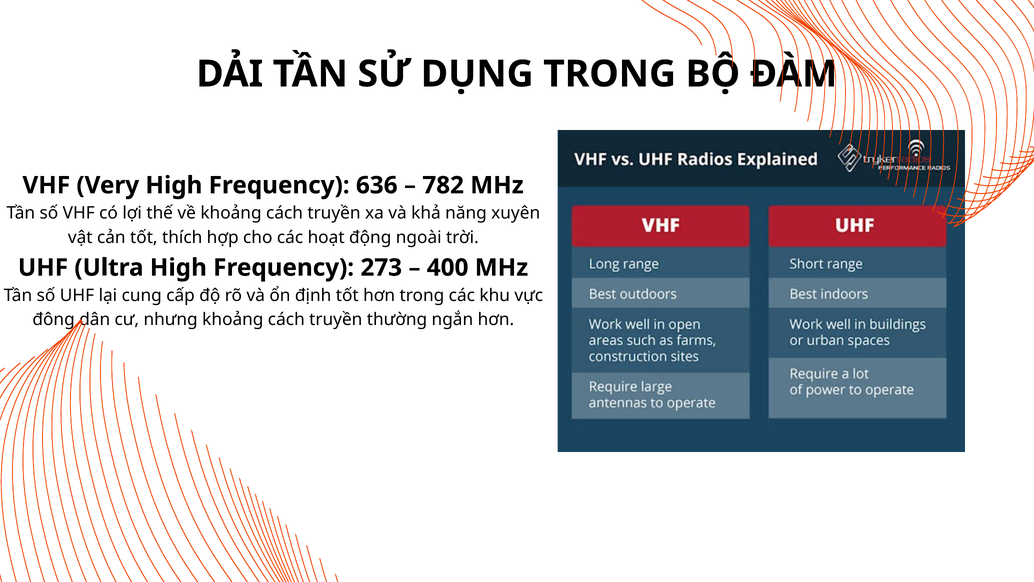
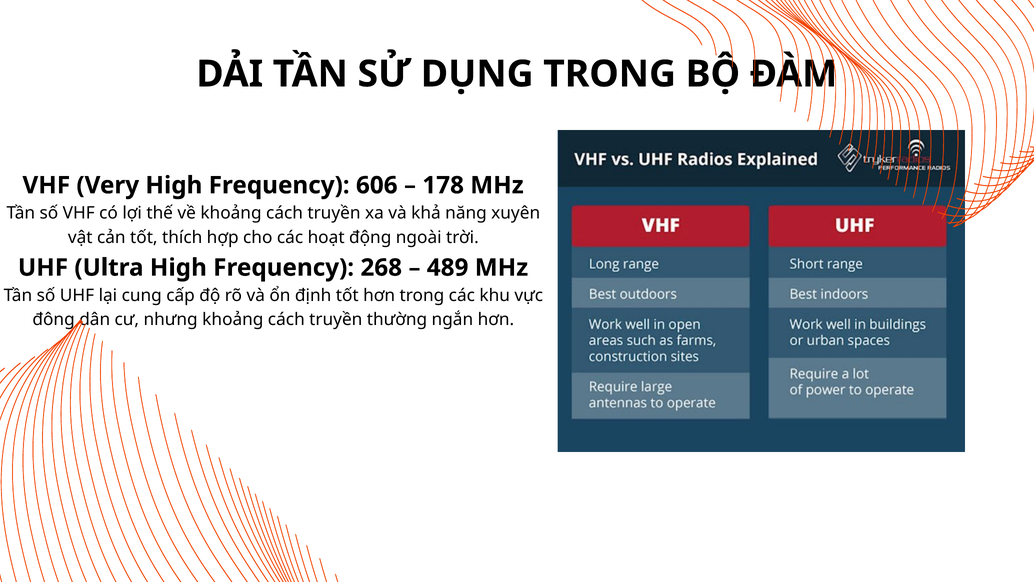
636: 636 -> 606
782: 782 -> 178
273: 273 -> 268
400: 400 -> 489
